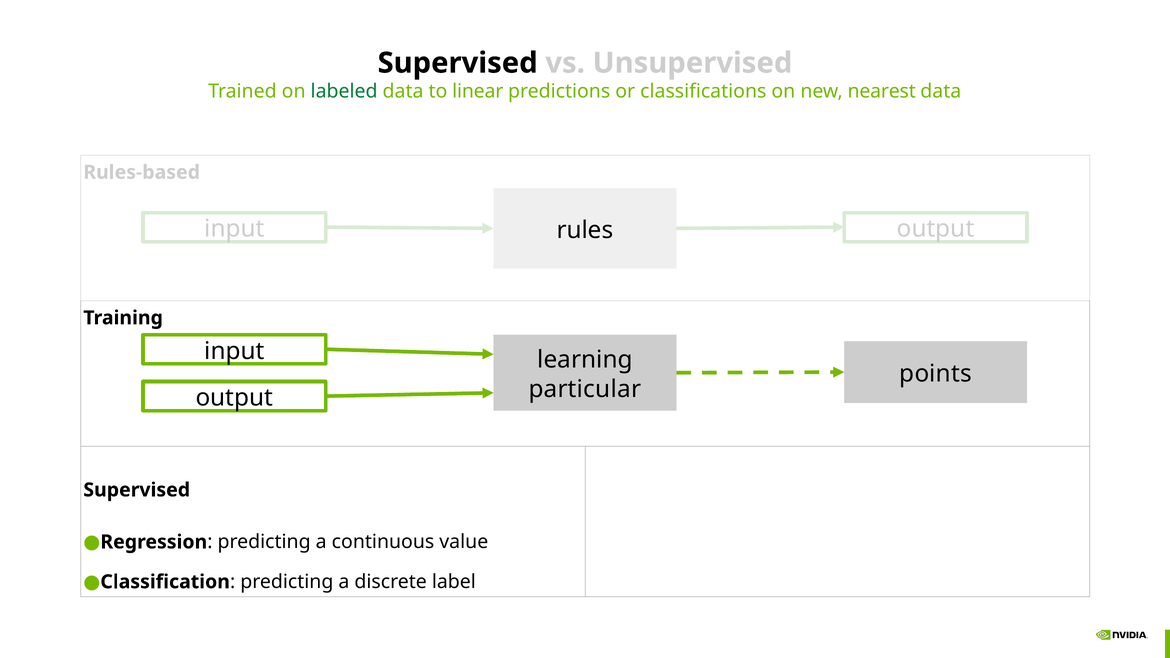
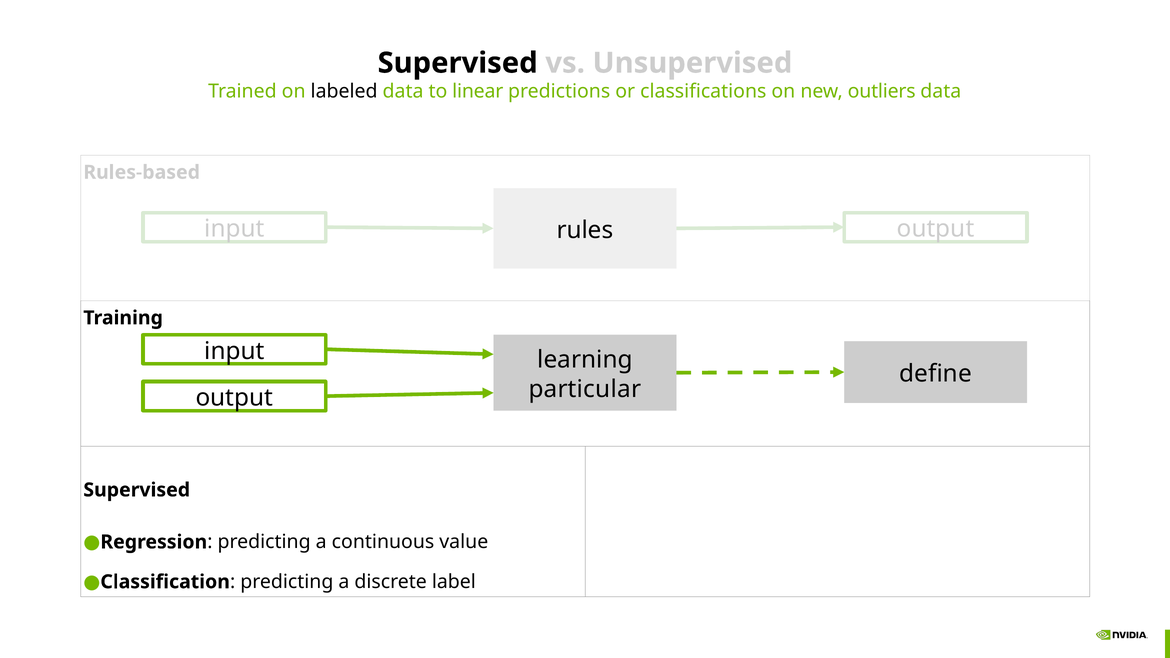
labeled colour: green -> black
nearest: nearest -> outliers
points: points -> define
